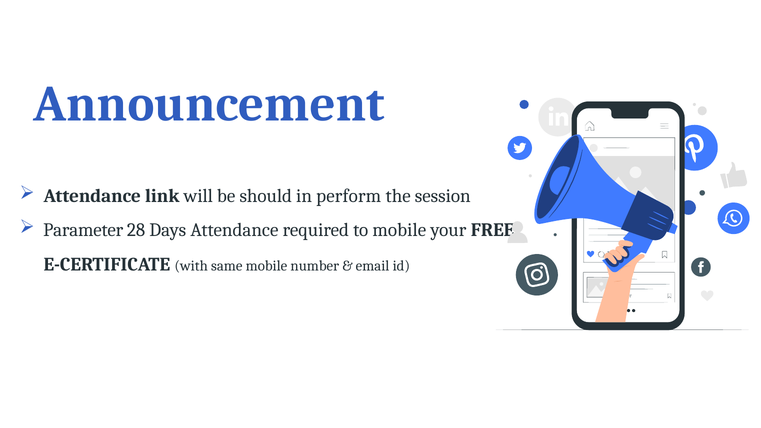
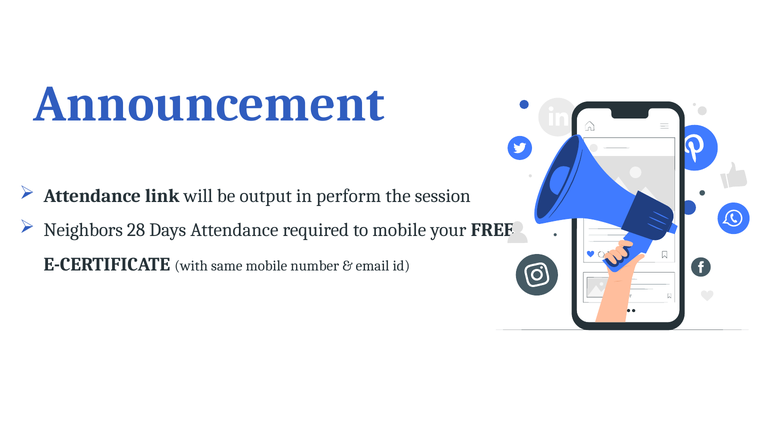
should: should -> output
Parameter: Parameter -> Neighbors
